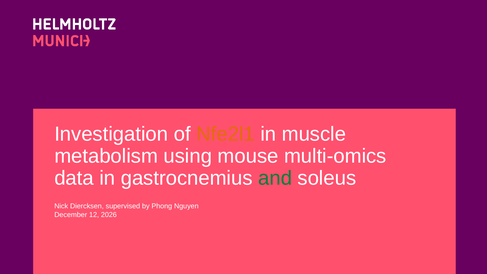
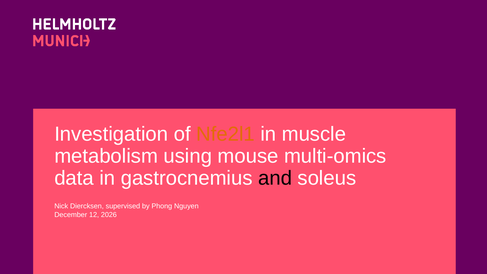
and colour: green -> black
